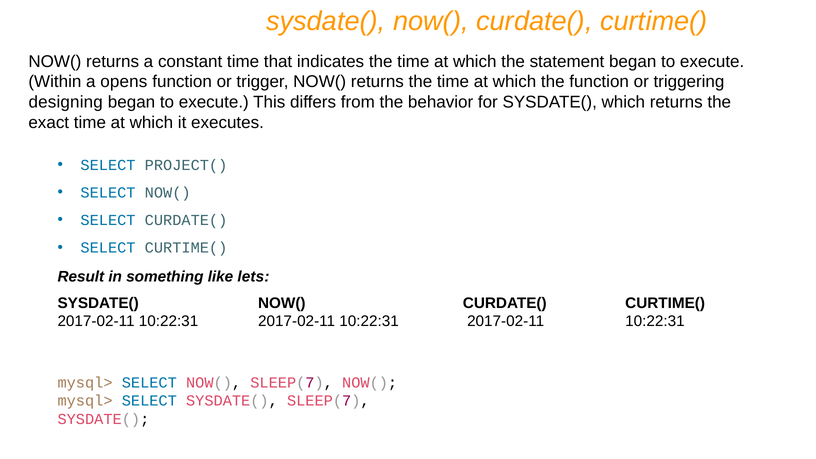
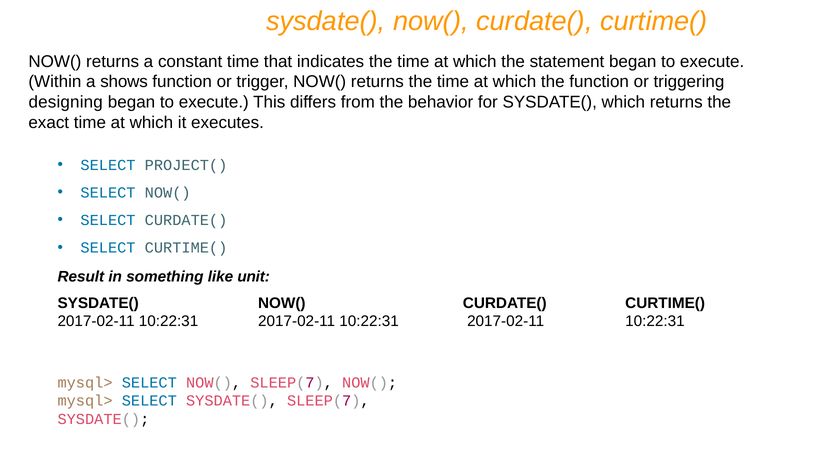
opens: opens -> shows
lets: lets -> unit
